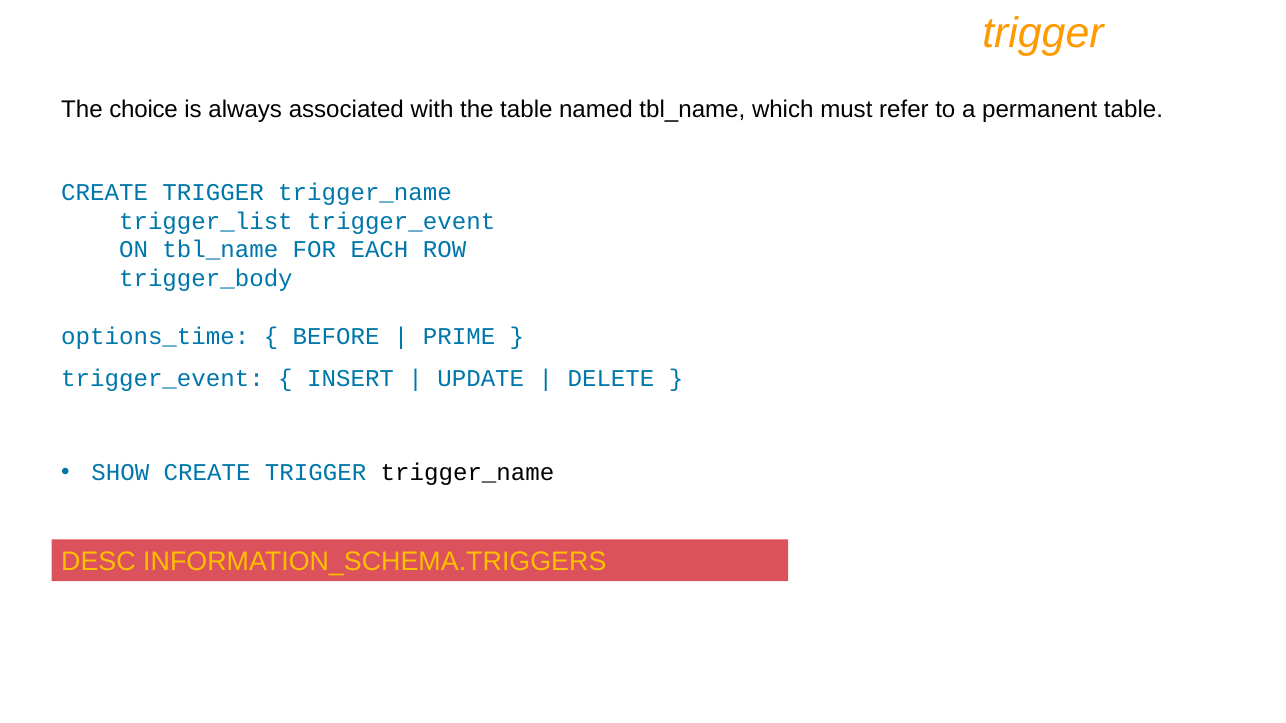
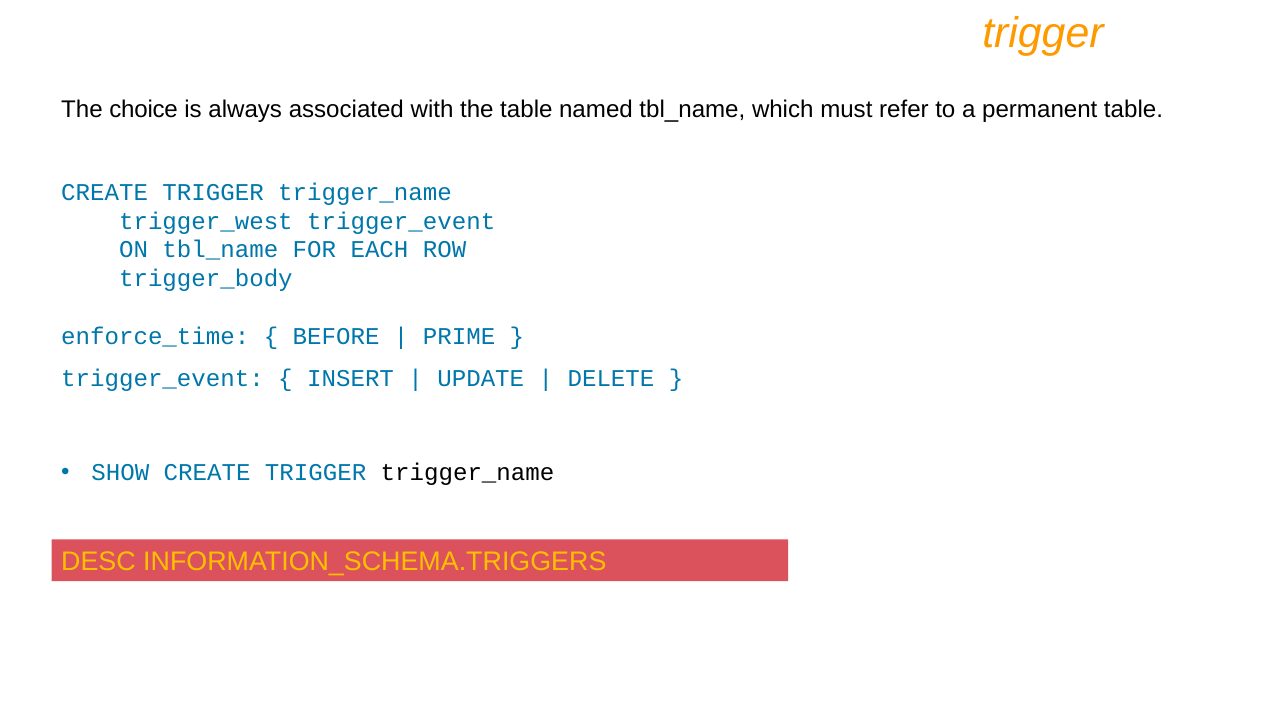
trigger_list: trigger_list -> trigger_west
options_time: options_time -> enforce_time
